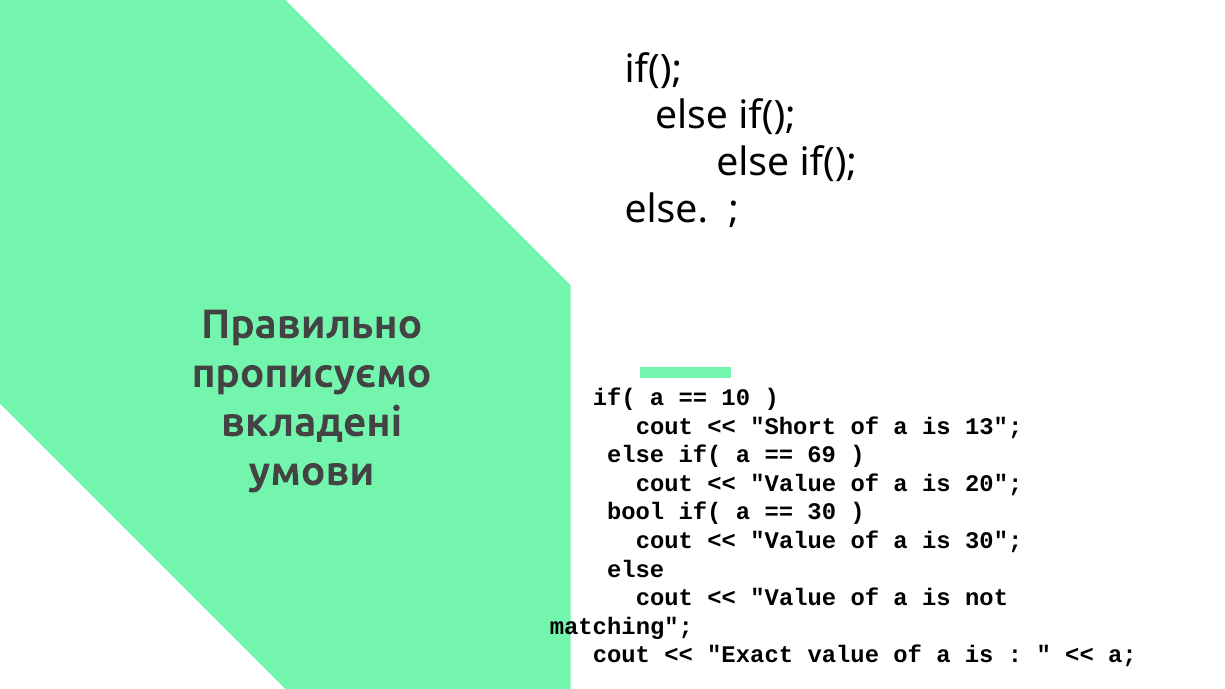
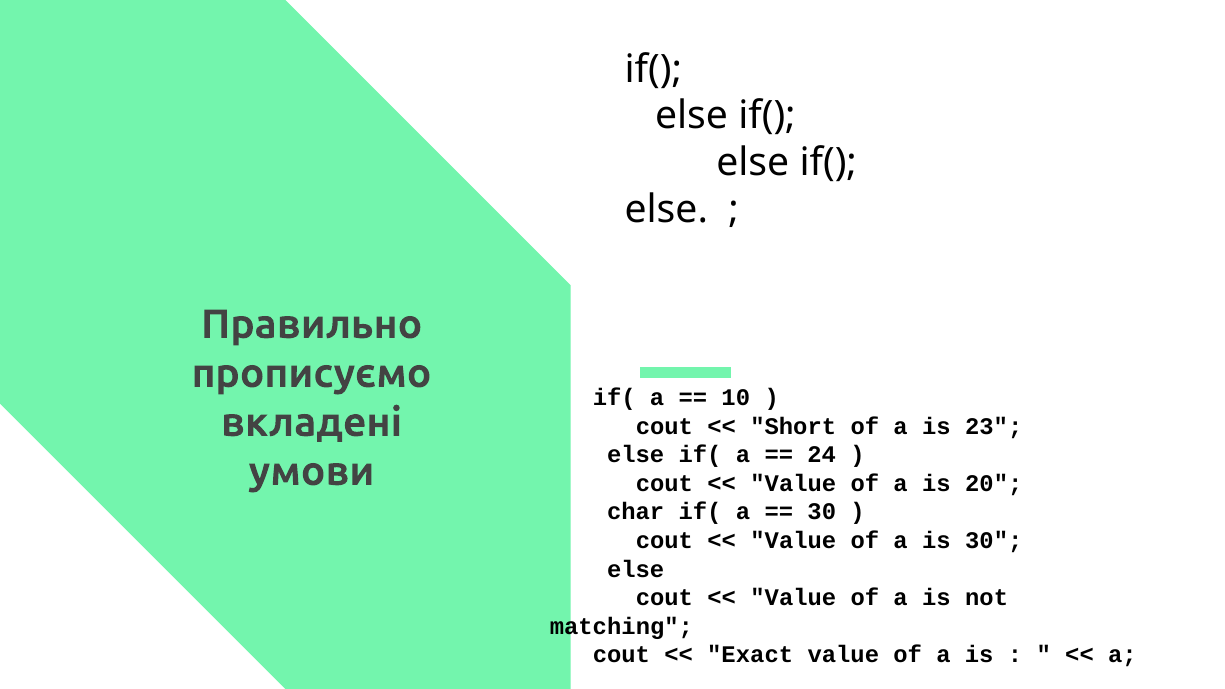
13: 13 -> 23
69: 69 -> 24
bool: bool -> char
